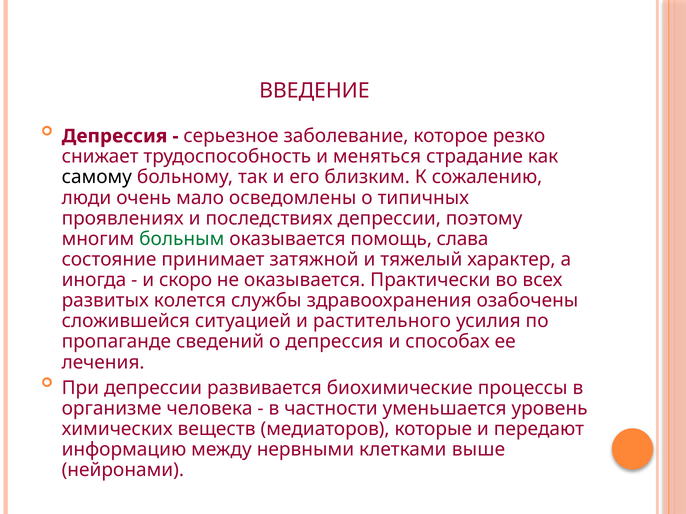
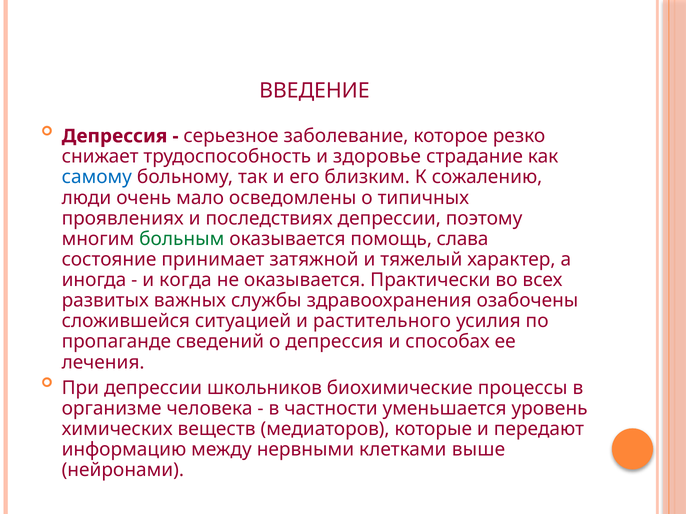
меняться: меняться -> здоровье
самому colour: black -> blue
скоро: скоро -> когда
колется: колется -> важных
развивается: развивается -> школьников
